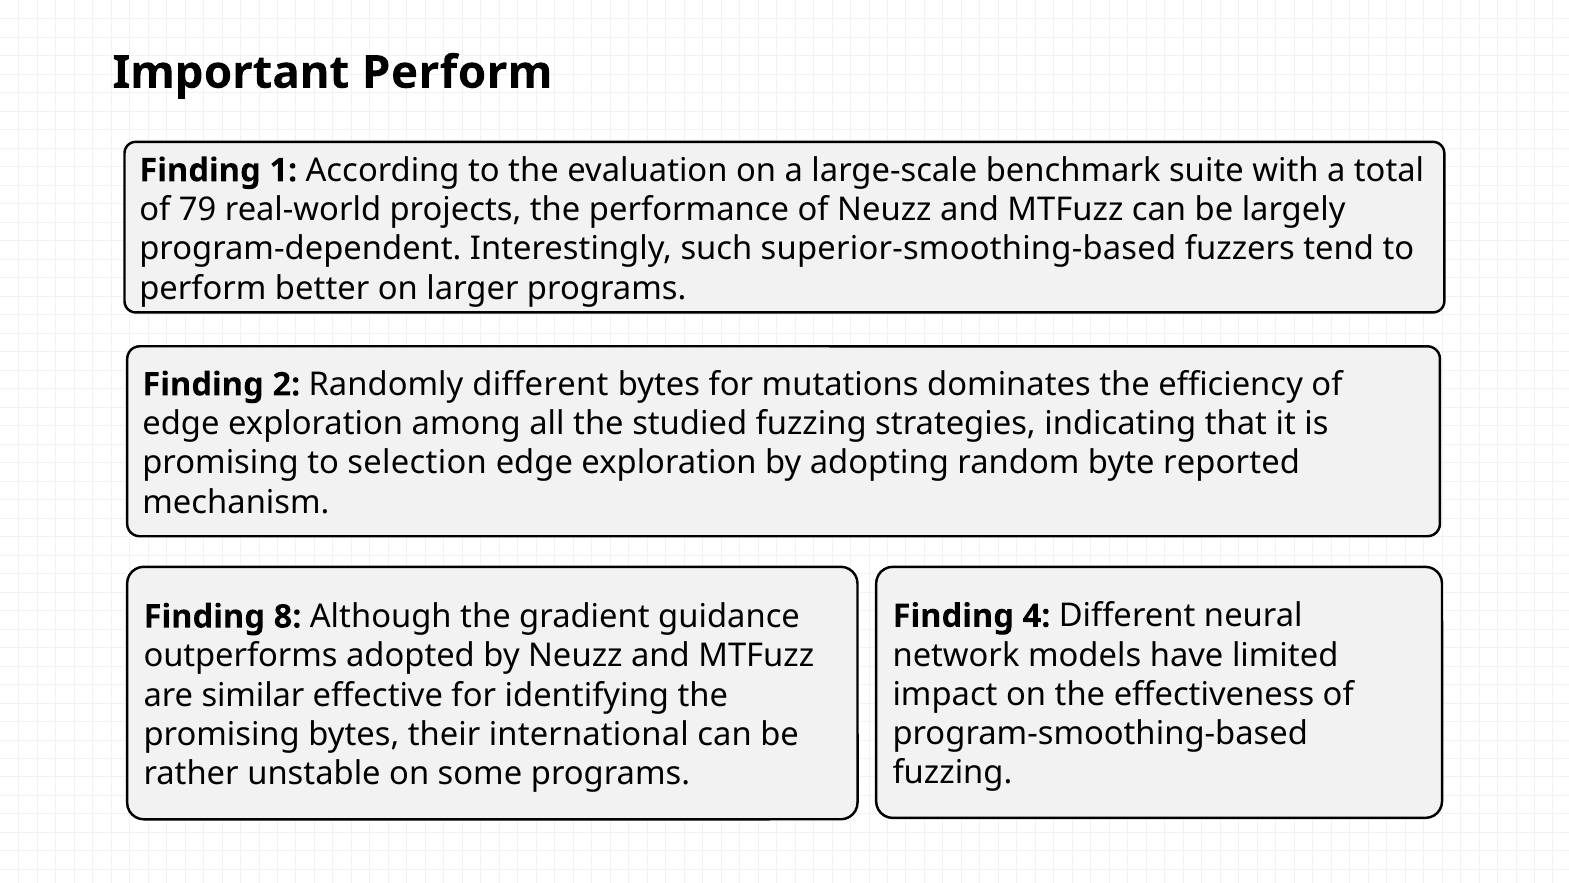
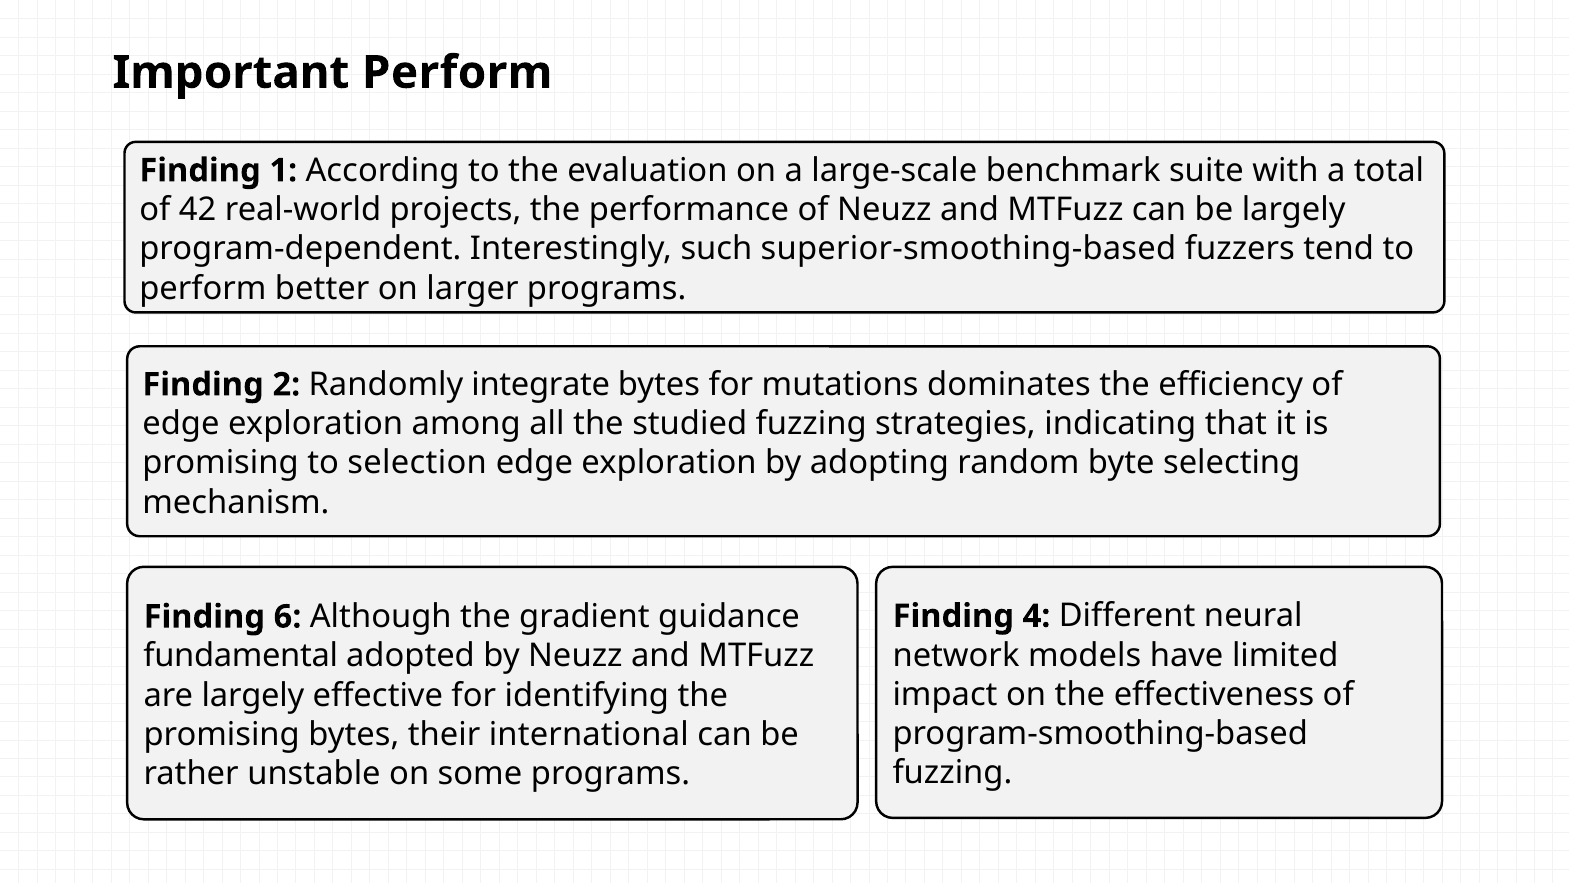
79: 79 -> 42
Randomly different: different -> integrate
reported: reported -> selecting
8: 8 -> 6
outperforms: outperforms -> fundamental
are similar: similar -> largely
